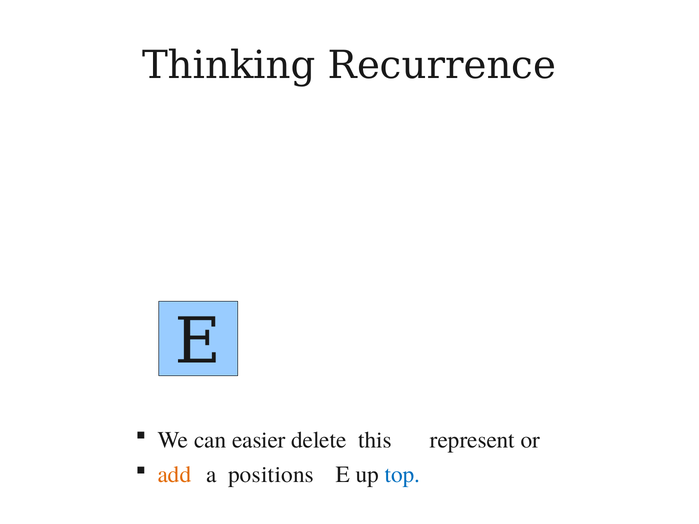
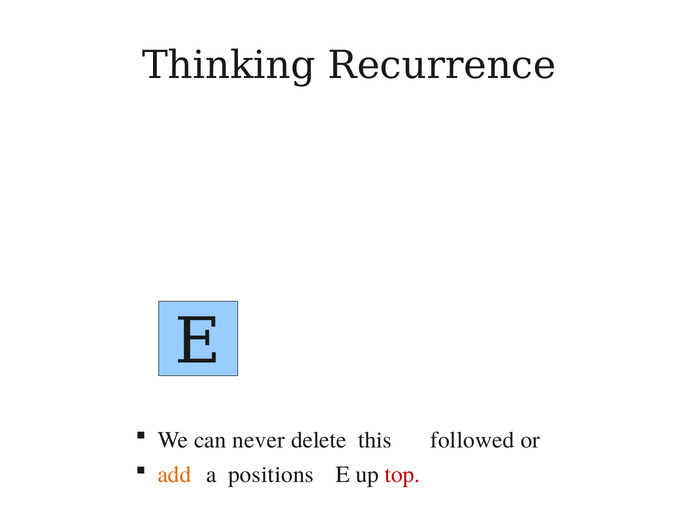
easier: easier -> never
represent: represent -> followed
top colour: blue -> red
